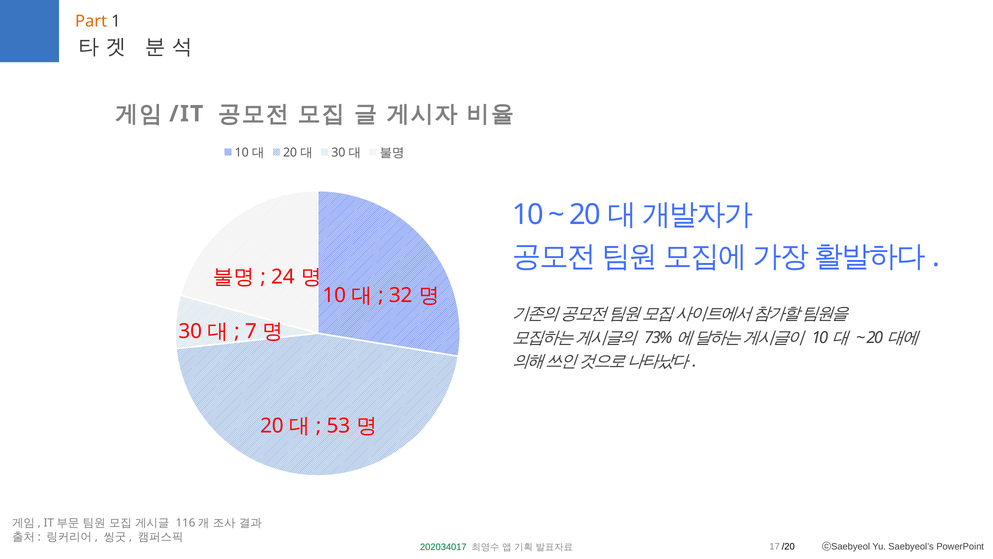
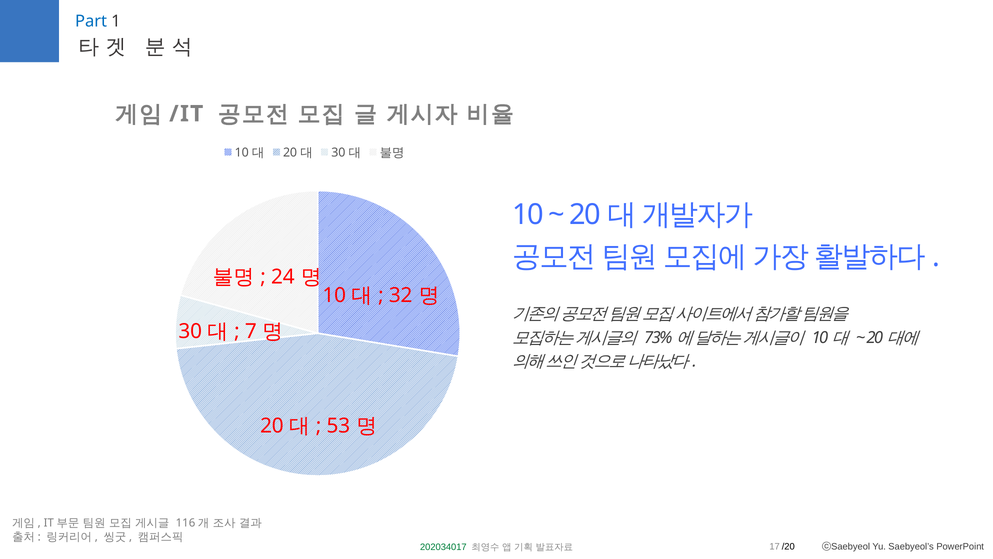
Part colour: orange -> blue
